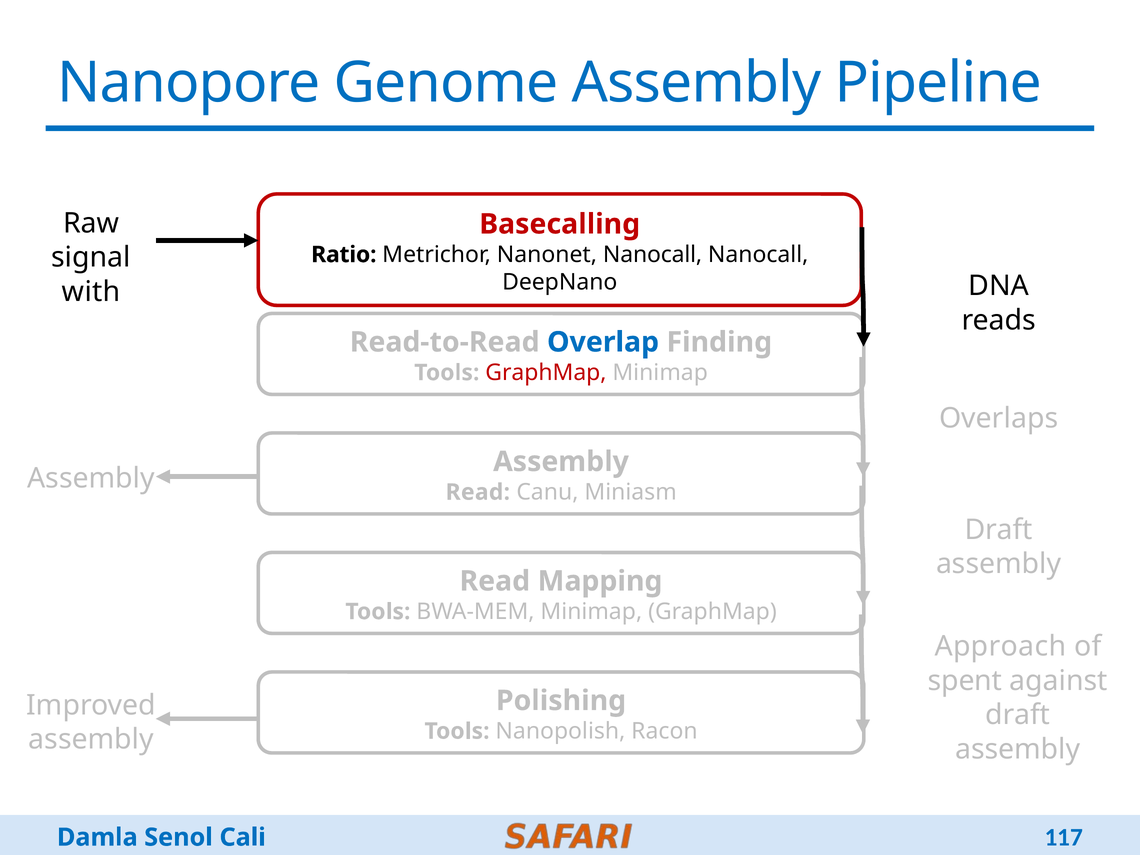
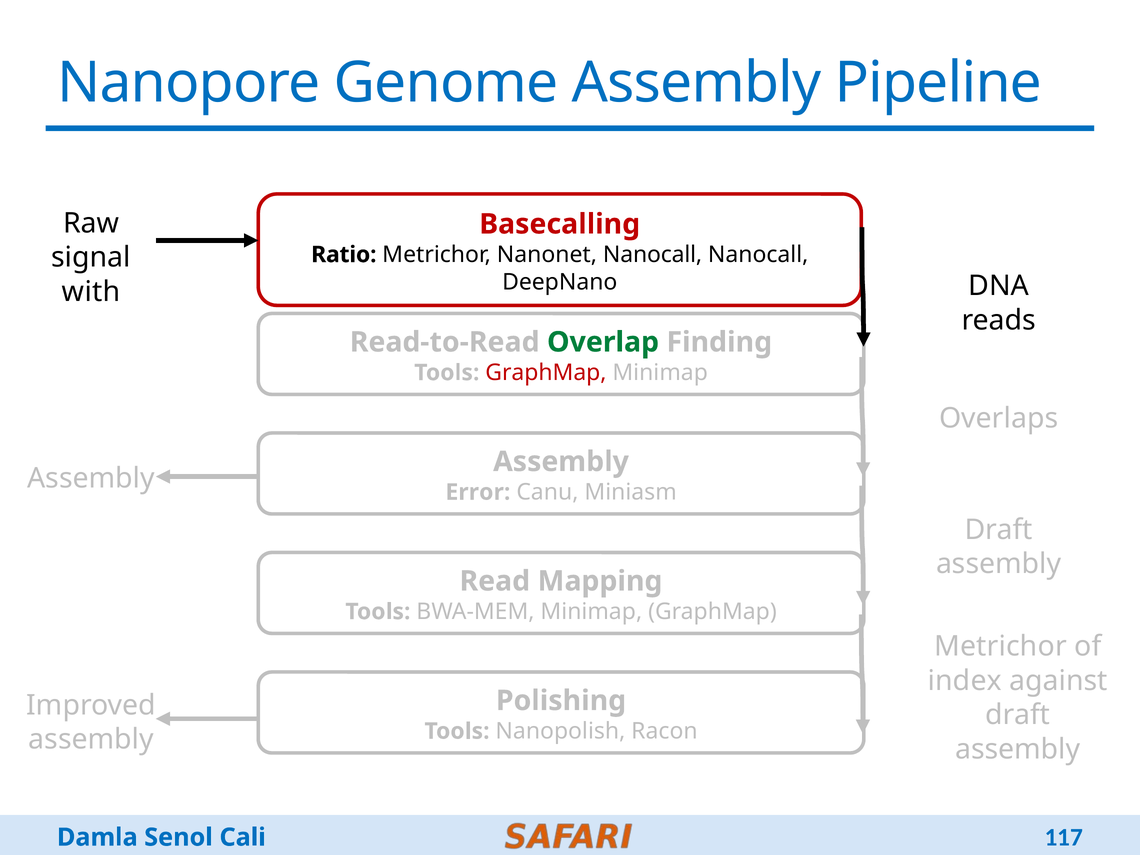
Overlap colour: blue -> green
Read at (478, 492): Read -> Error
Approach at (1000, 647): Approach -> Metrichor
spent: spent -> index
